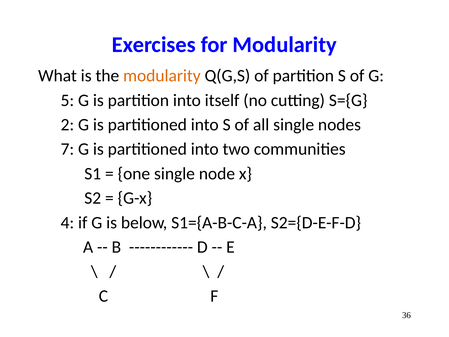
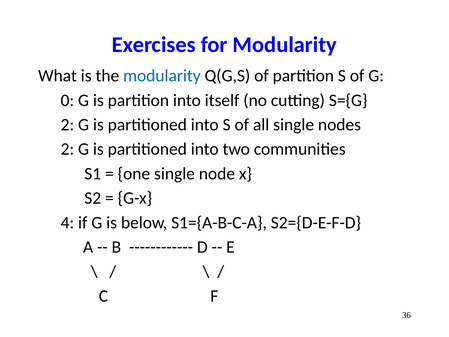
modularity at (162, 76) colour: orange -> blue
5: 5 -> 0
7 at (67, 149): 7 -> 2
